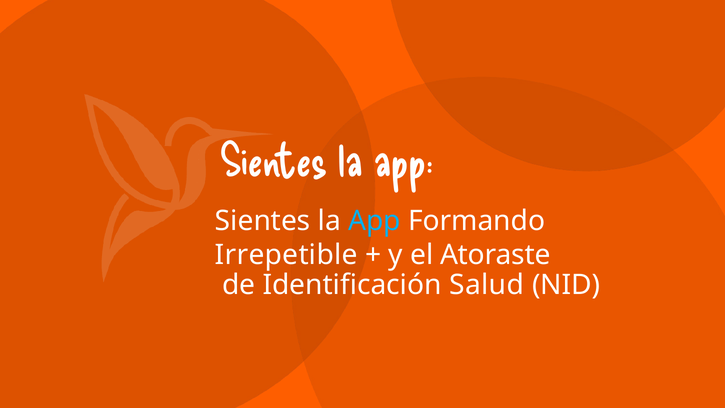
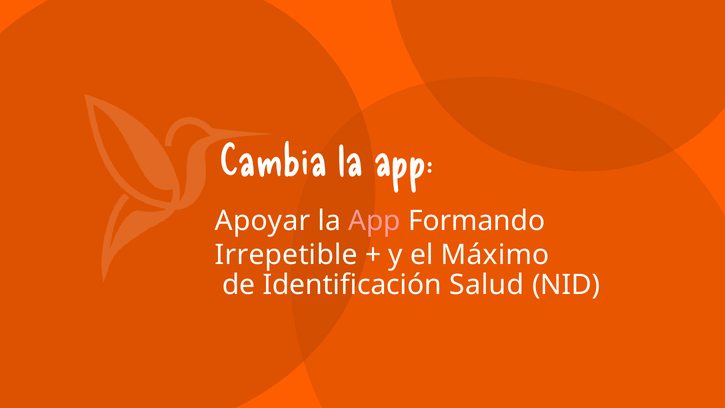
Sientes at (274, 162): Sientes -> Cambia
Sientes at (263, 221): Sientes -> Apoyar
App at (374, 221) colour: light blue -> pink
Atoraste: Atoraste -> Máximo
